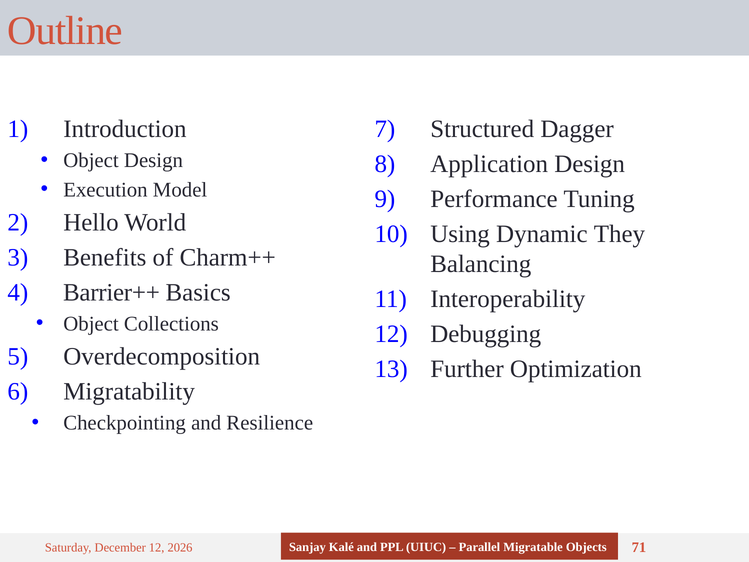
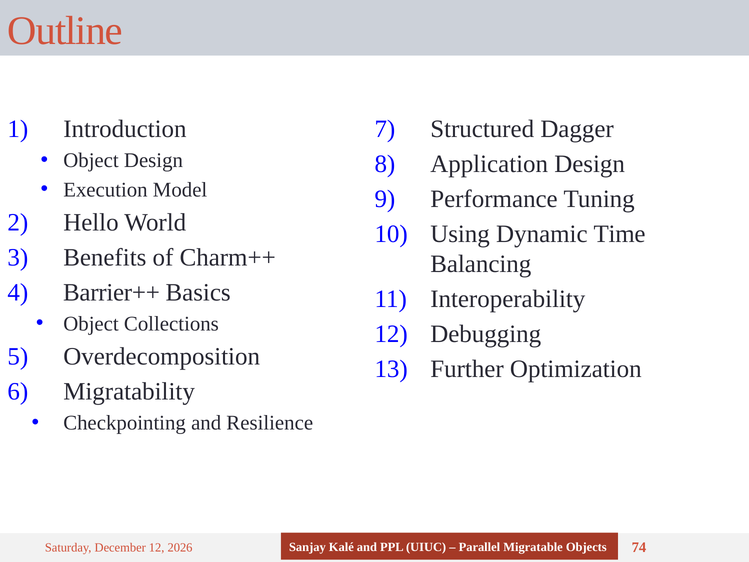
They: They -> Time
71: 71 -> 74
